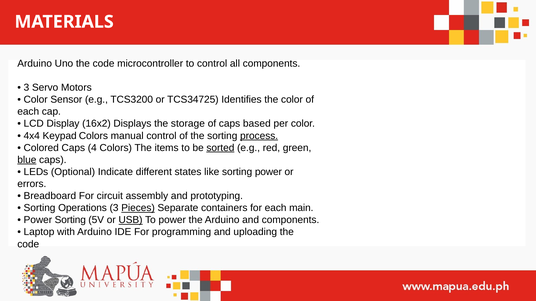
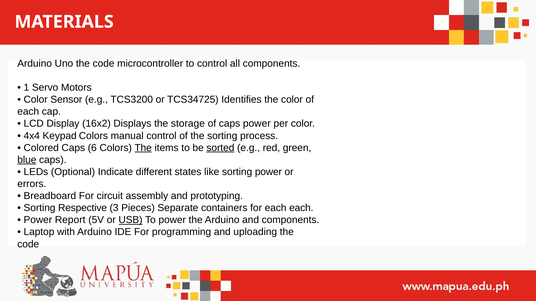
3 at (26, 88): 3 -> 1
caps based: based -> power
process underline: present -> none
4: 4 -> 6
The at (143, 148) underline: none -> present
Operations: Operations -> Respective
Pieces underline: present -> none
each main: main -> each
Power Sorting: Sorting -> Report
